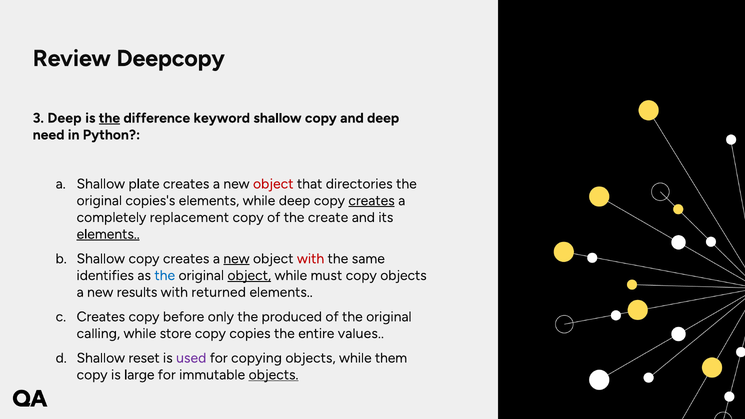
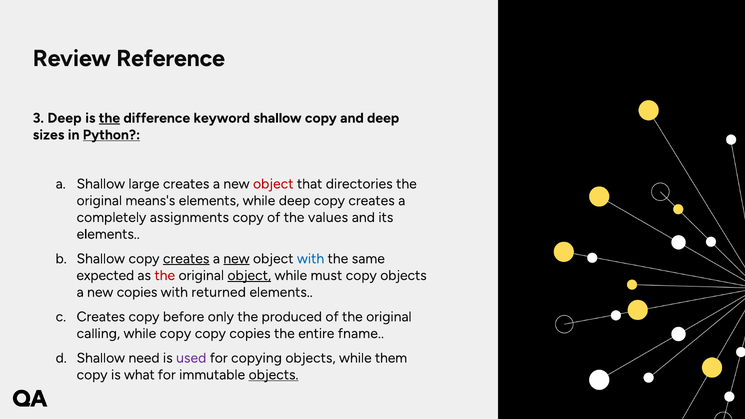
Deepcopy: Deepcopy -> Reference
need: need -> sizes
Python underline: none -> present
plate: plate -> large
copies's: copies's -> means's
creates at (372, 201) underline: present -> none
replacement: replacement -> assignments
create: create -> values
elements at (108, 234) underline: present -> none
creates at (186, 259) underline: none -> present
with at (311, 259) colour: red -> blue
identifies: identifies -> expected
the at (165, 275) colour: blue -> red
new results: results -> copies
while store: store -> copy
values: values -> fname
reset: reset -> need
large: large -> what
